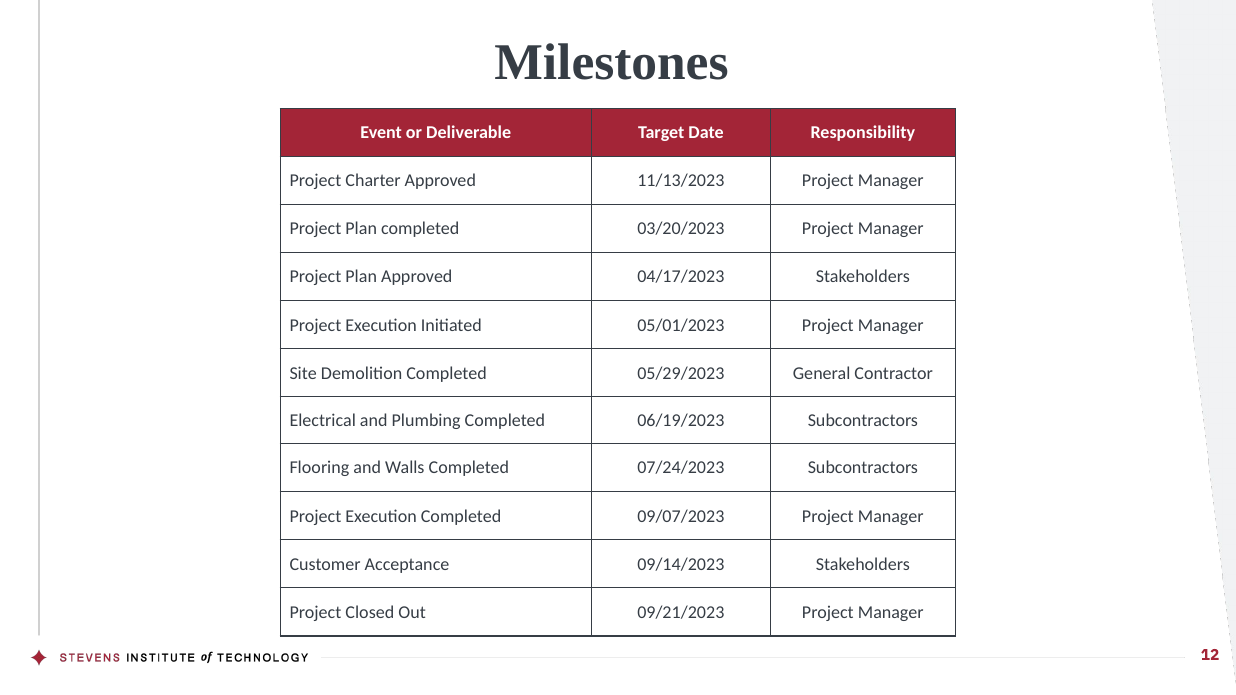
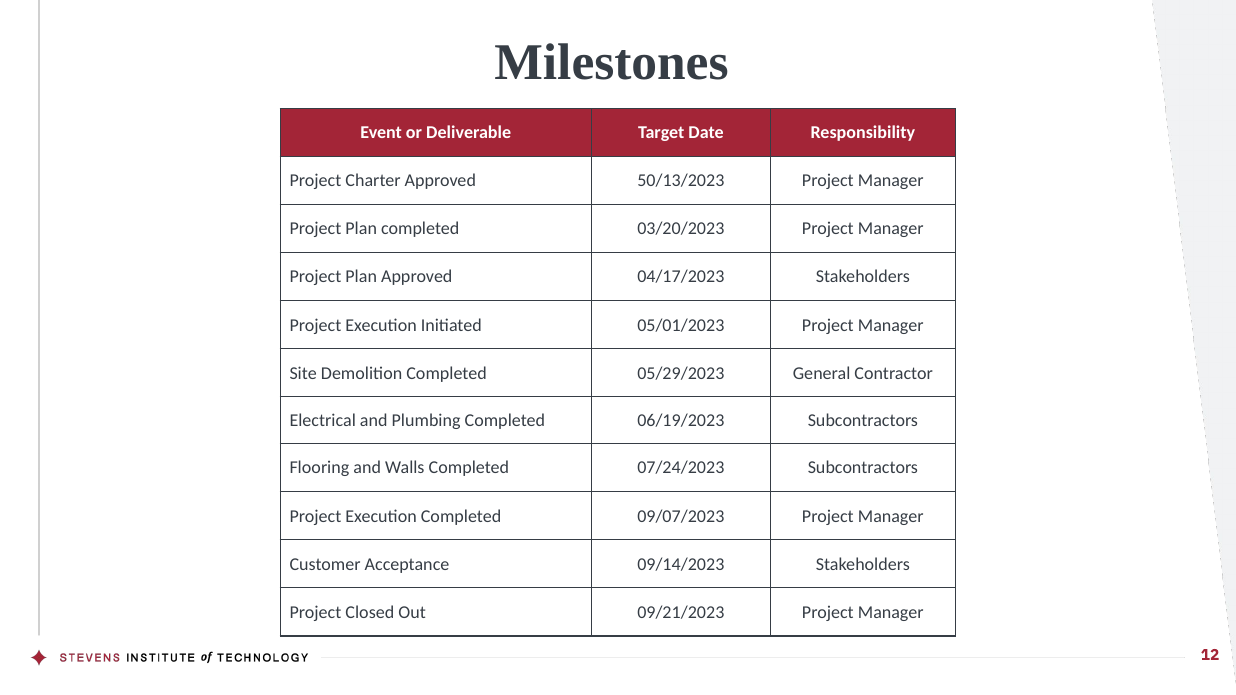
11/13/2023: 11/13/2023 -> 50/13/2023
